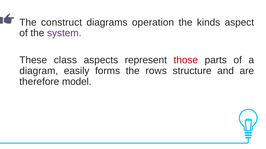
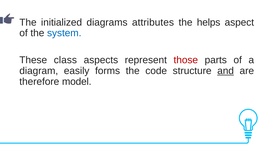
construct: construct -> initialized
operation: operation -> attributes
kinds: kinds -> helps
system colour: purple -> blue
rows: rows -> code
and underline: none -> present
